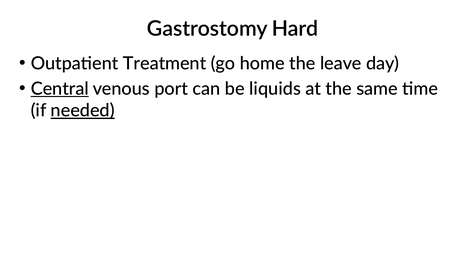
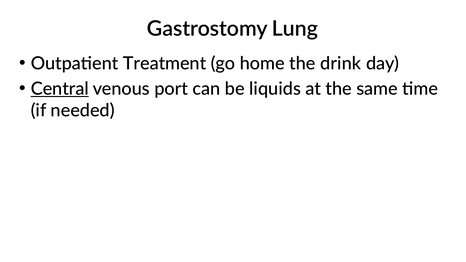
Hard: Hard -> Lung
leave: leave -> drink
needed underline: present -> none
